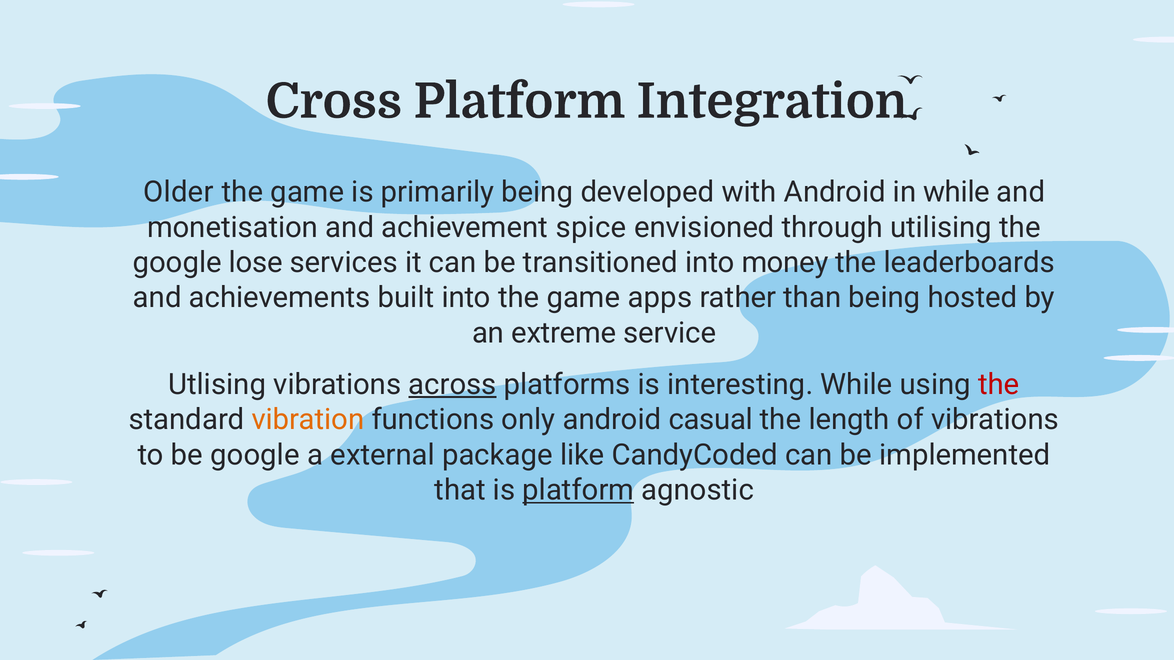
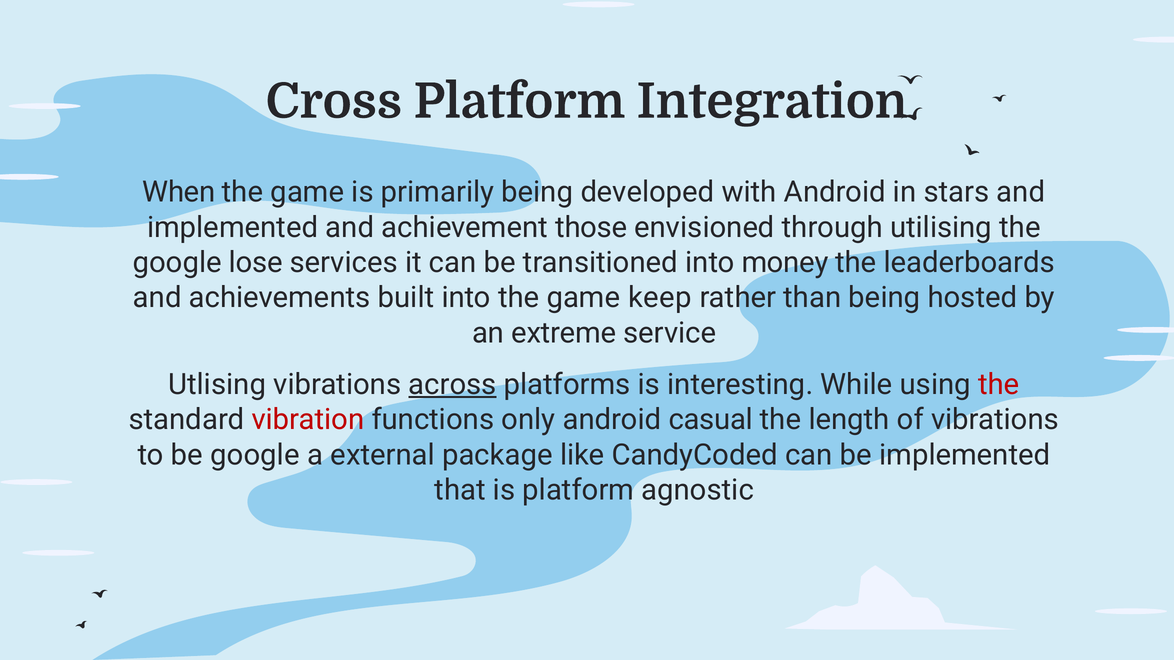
Older: Older -> When
in while: while -> stars
monetisation at (233, 228): monetisation -> implemented
spice: spice -> those
apps: apps -> keep
vibration colour: orange -> red
platform at (578, 490) underline: present -> none
